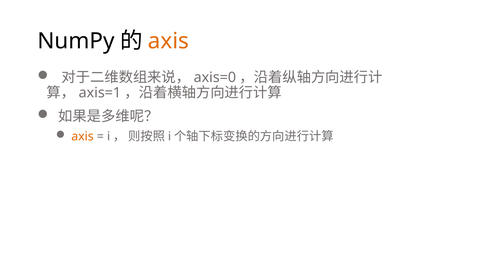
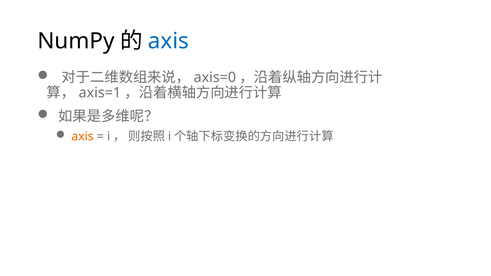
axis at (168, 41) colour: orange -> blue
